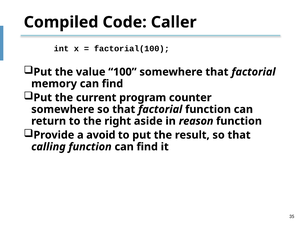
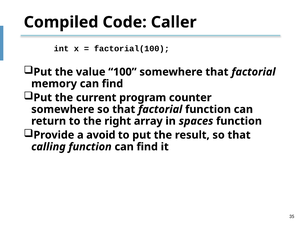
aside: aside -> array
reason: reason -> spaces
